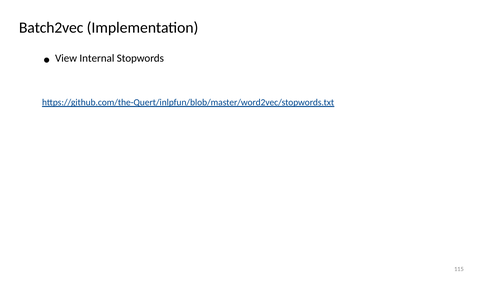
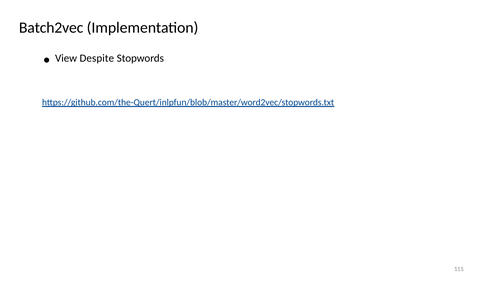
Internal: Internal -> Despite
